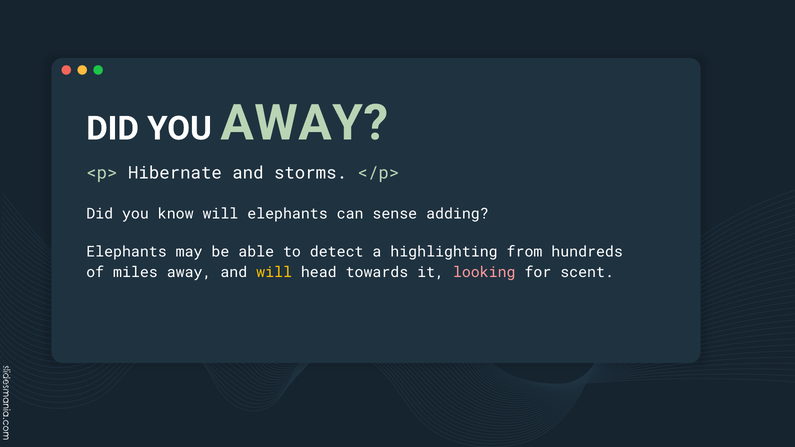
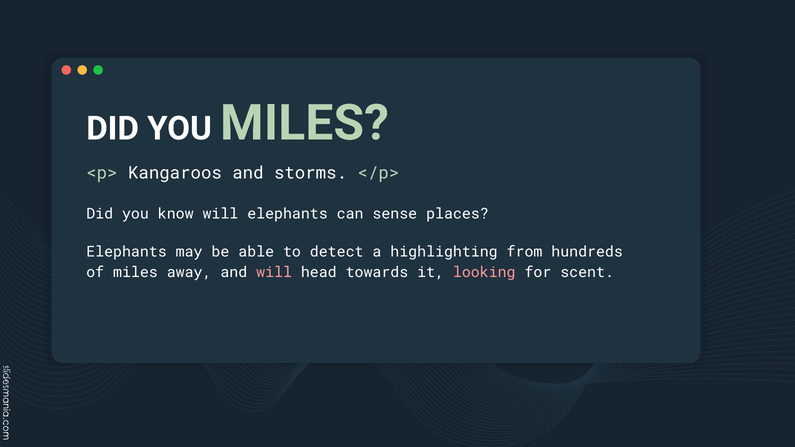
YOU AWAY: AWAY -> MILES
Hibernate: Hibernate -> Kangaroos
adding: adding -> places
will at (274, 272) colour: yellow -> pink
